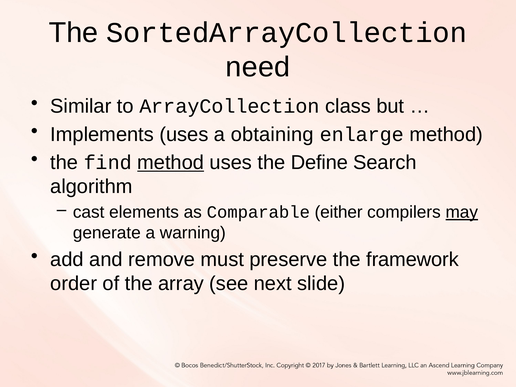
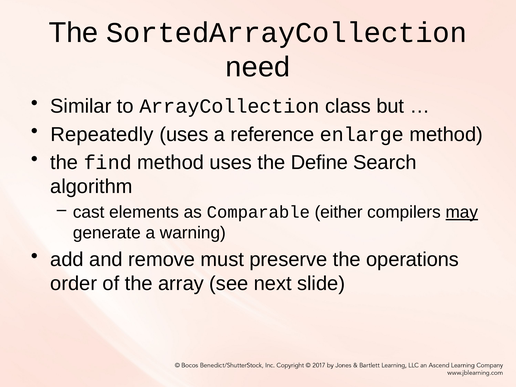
Implements: Implements -> Repeatedly
obtaining: obtaining -> reference
method at (171, 163) underline: present -> none
framework: framework -> operations
